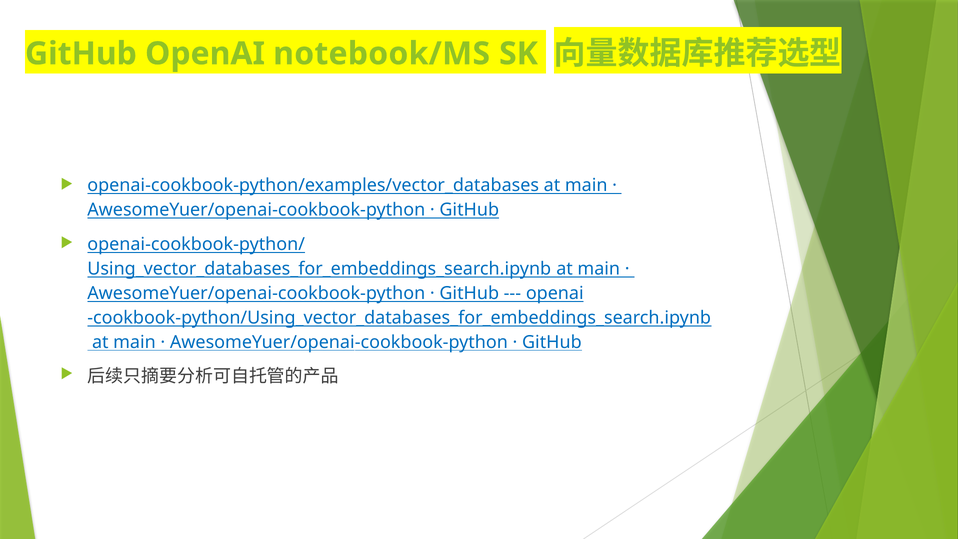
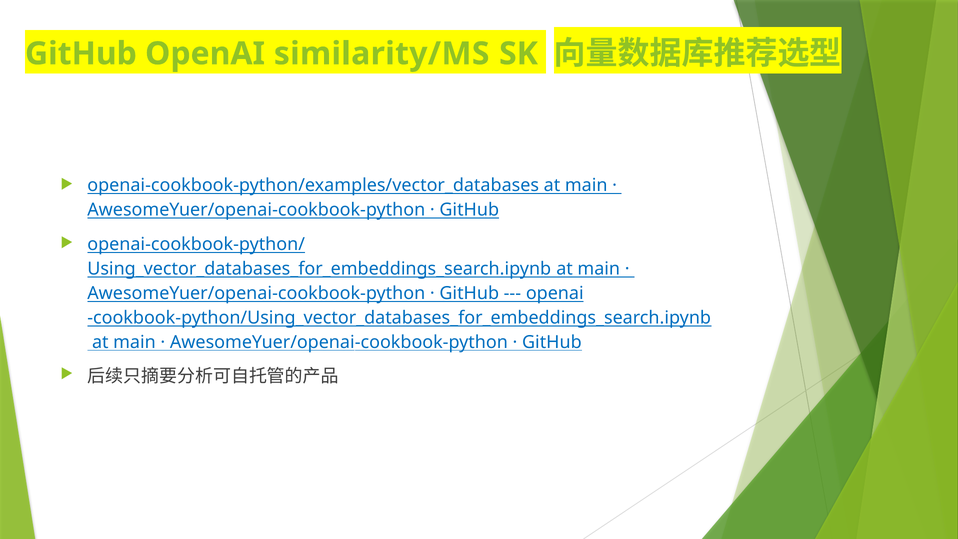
notebook/MS: notebook/MS -> similarity/MS
